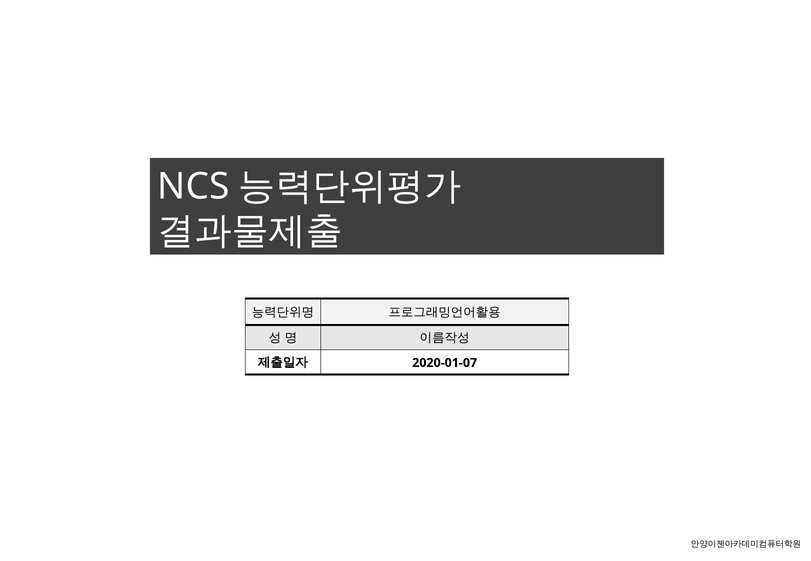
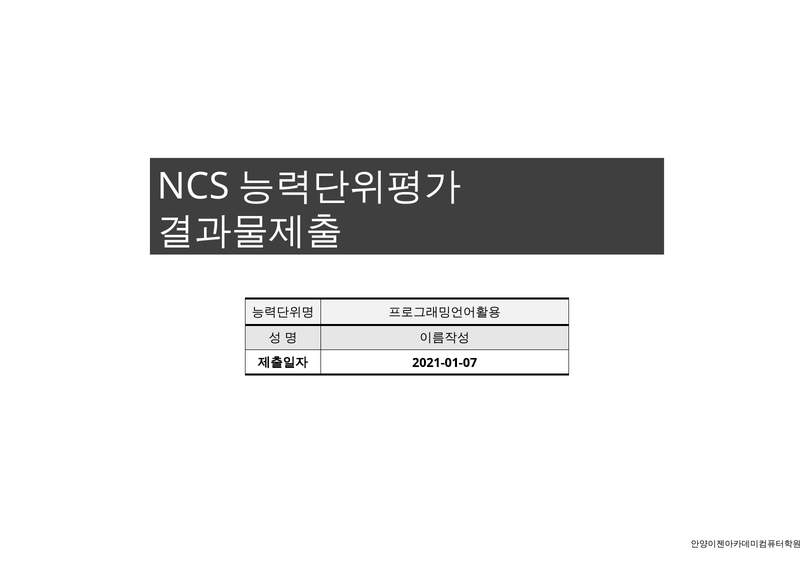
2020-01-07: 2020-01-07 -> 2021-01-07
